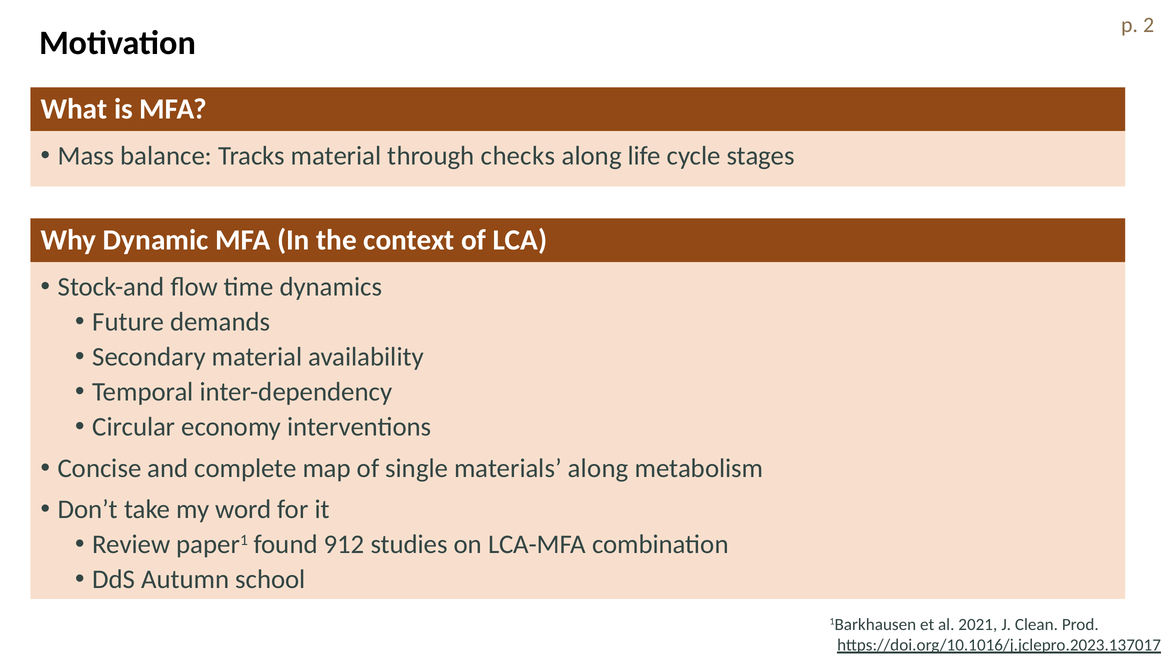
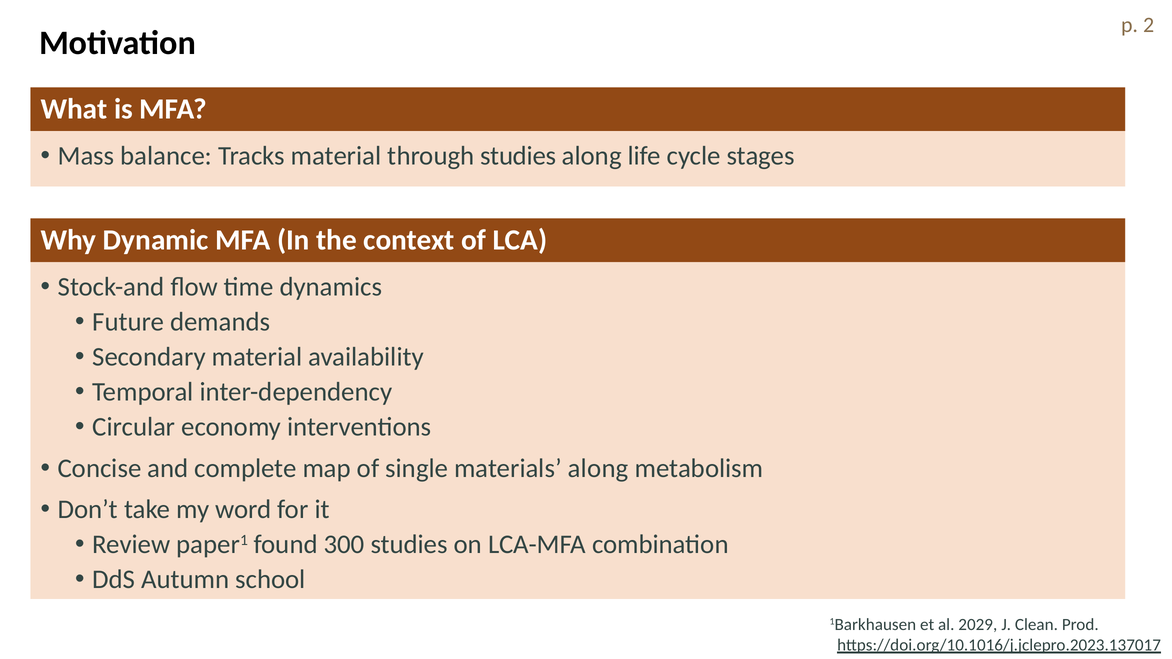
through checks: checks -> studies
912: 912 -> 300
2021: 2021 -> 2029
